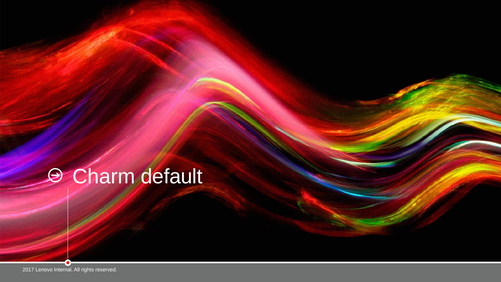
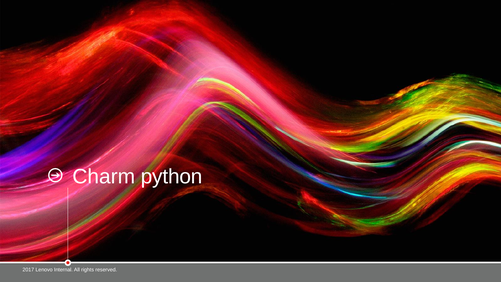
default: default -> python
